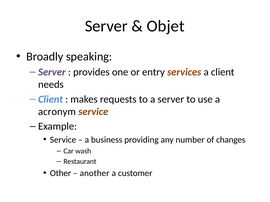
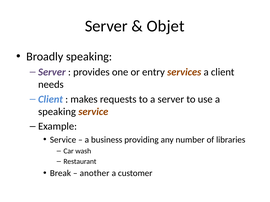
acronym at (57, 112): acronym -> speaking
changes: changes -> libraries
Other: Other -> Break
